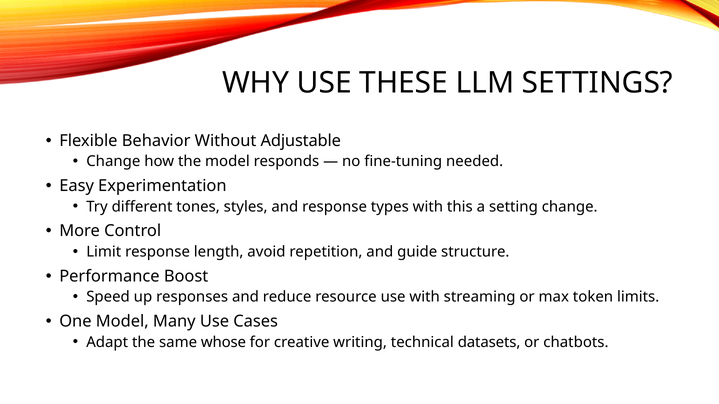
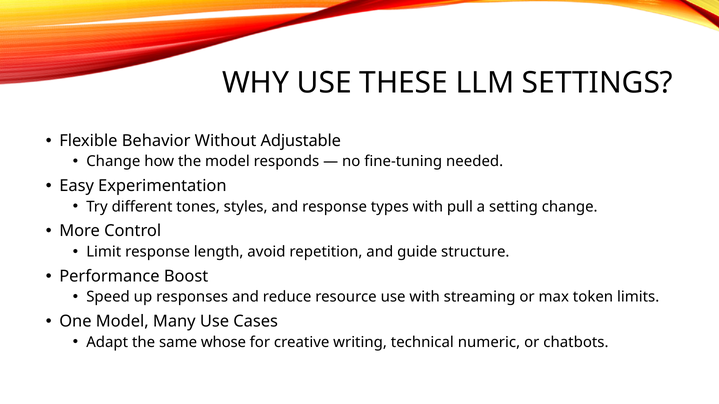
this: this -> pull
datasets: datasets -> numeric
